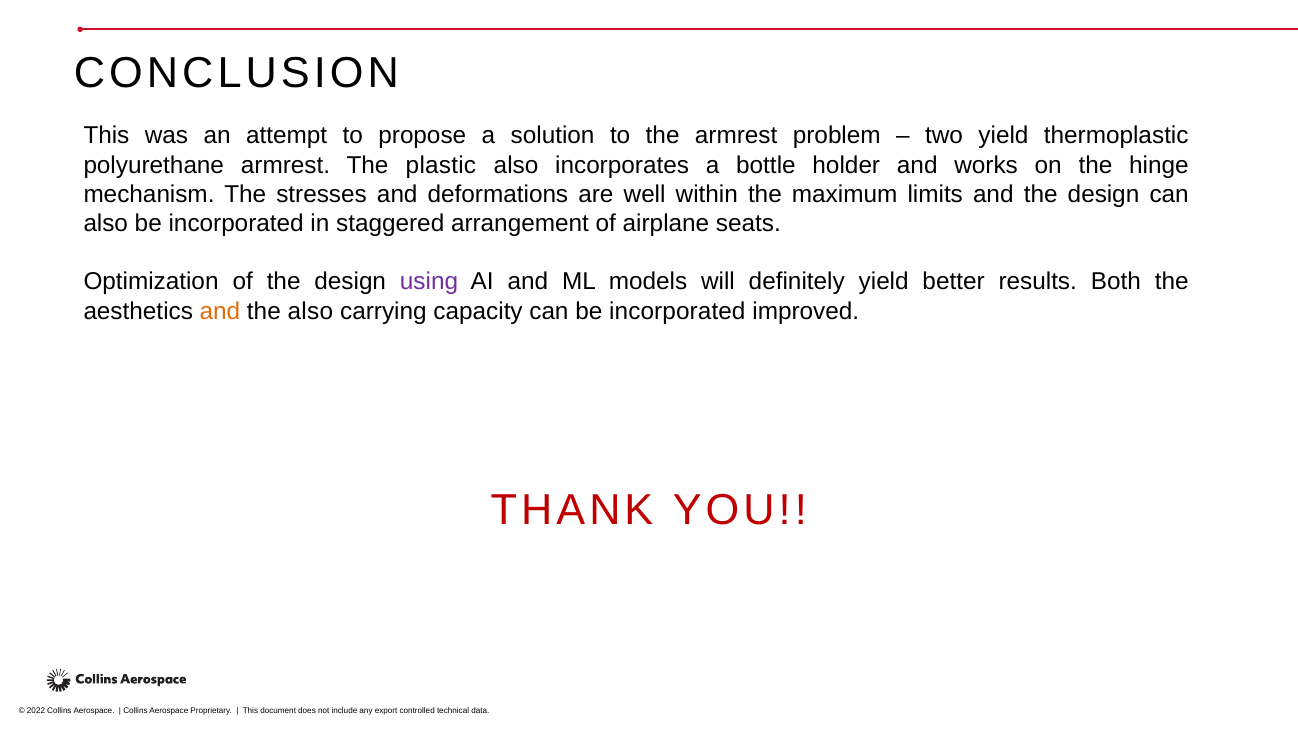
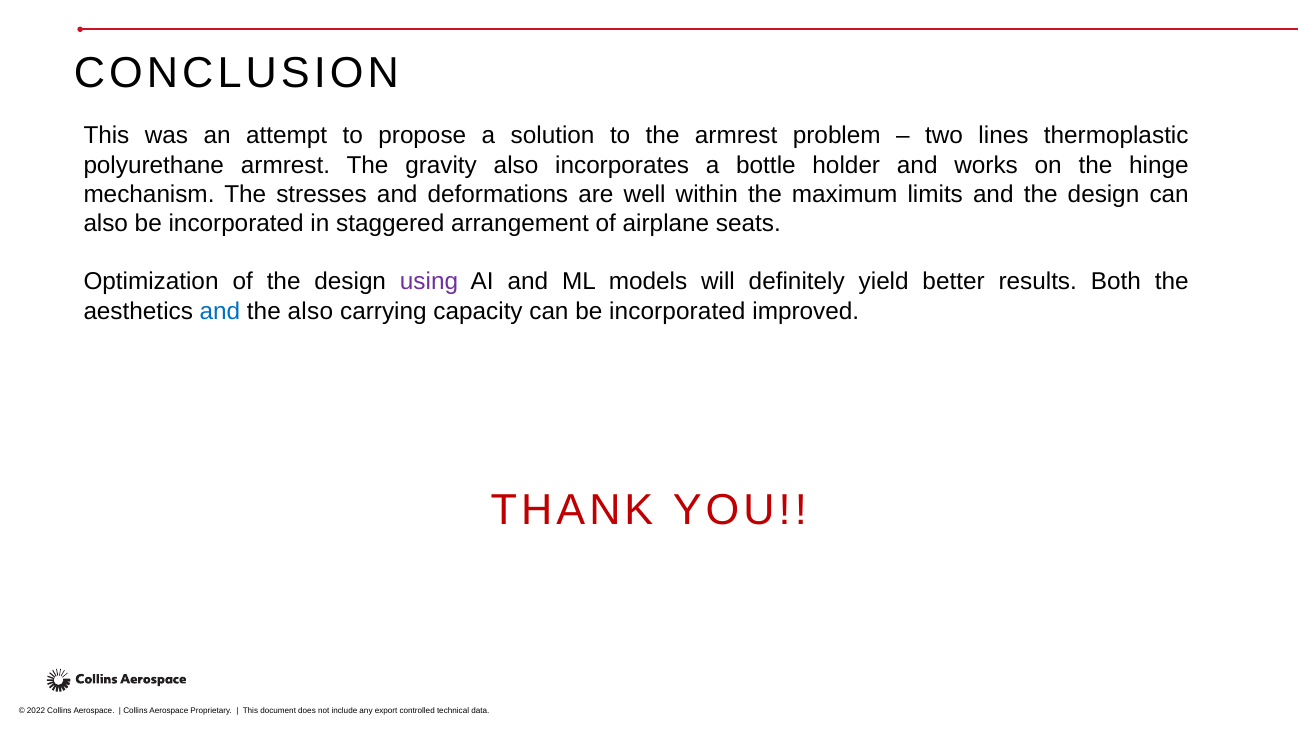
two yield: yield -> lines
plastic: plastic -> gravity
and at (220, 311) colour: orange -> blue
